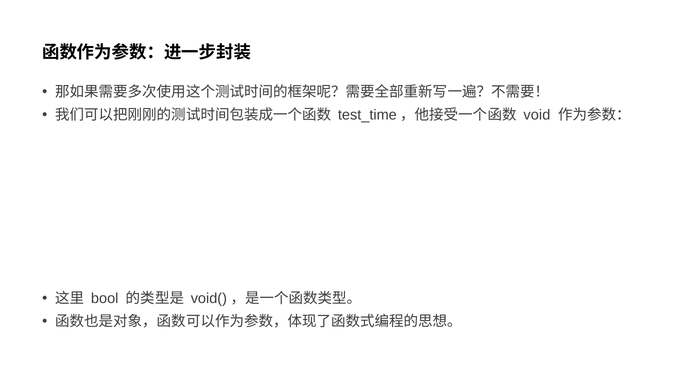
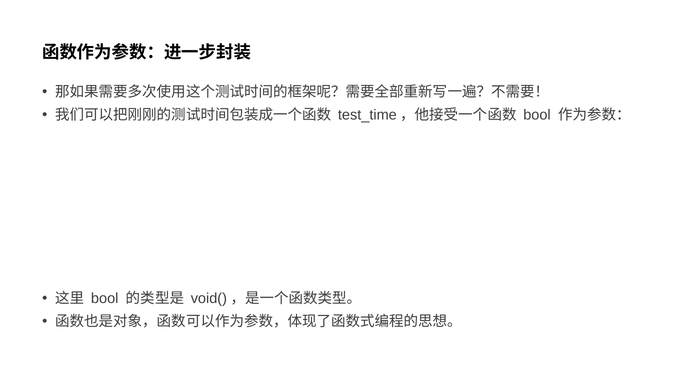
void at (537, 115): void -> bool
